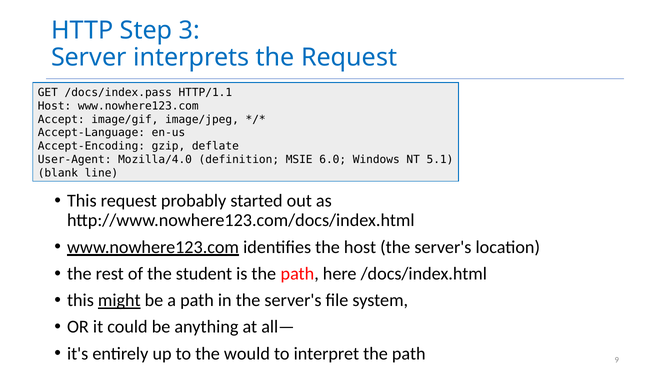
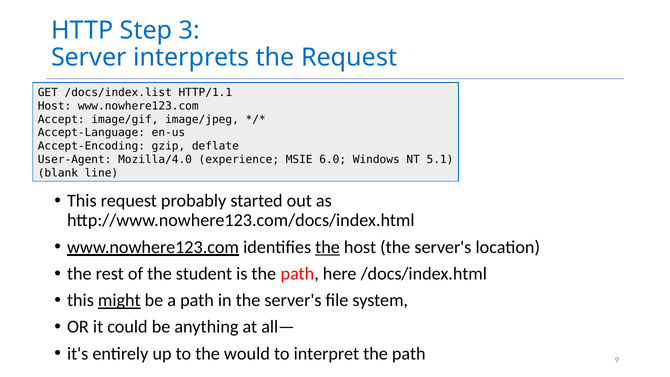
/docs/index.pass: /docs/index.pass -> /docs/index.list
definition: definition -> experience
the at (328, 247) underline: none -> present
